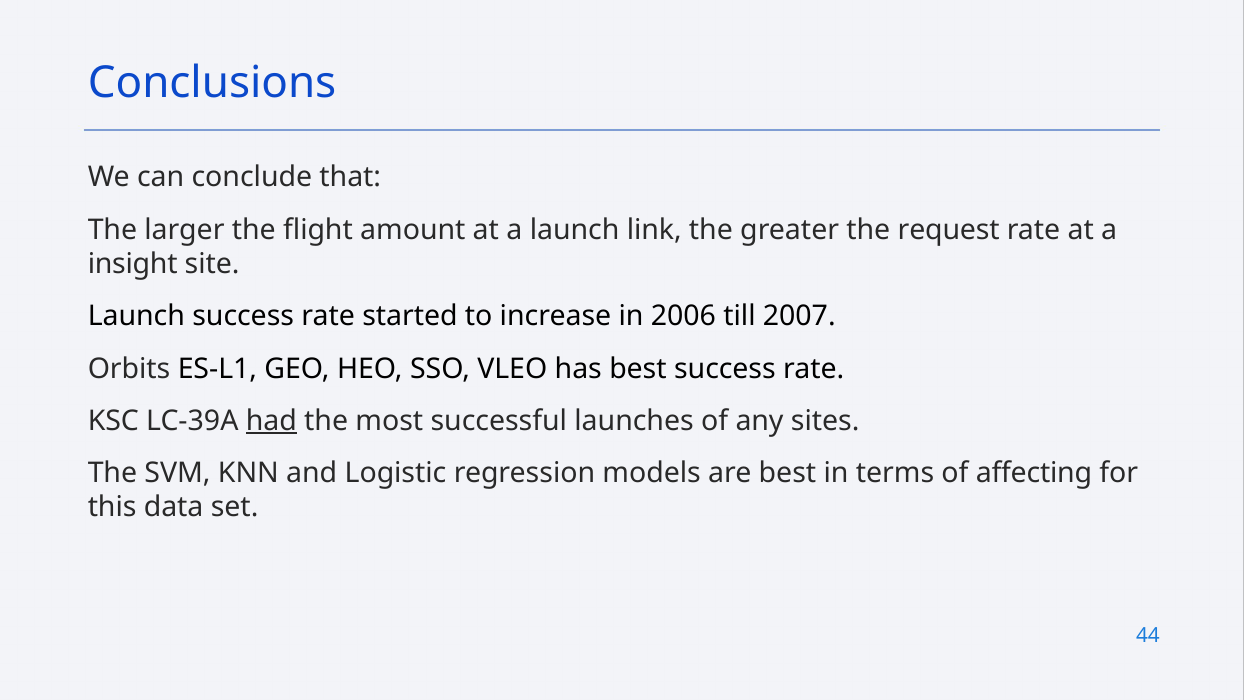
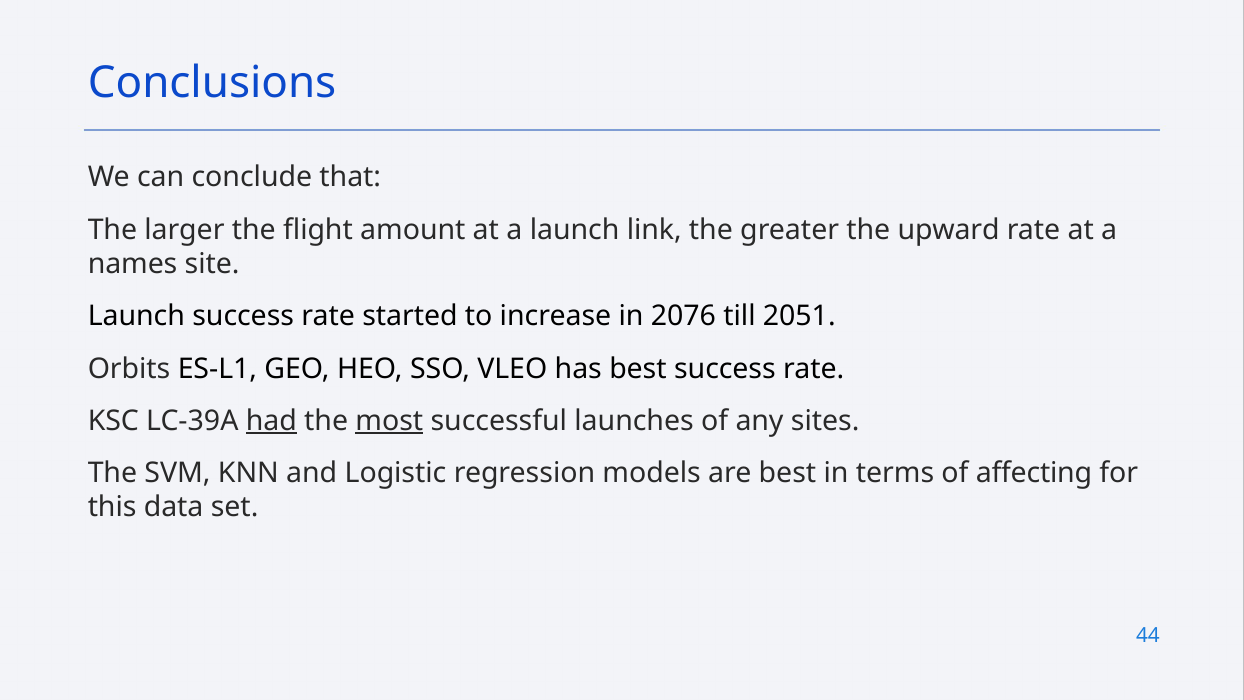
request: request -> upward
insight: insight -> names
2006: 2006 -> 2076
2007: 2007 -> 2051
most underline: none -> present
